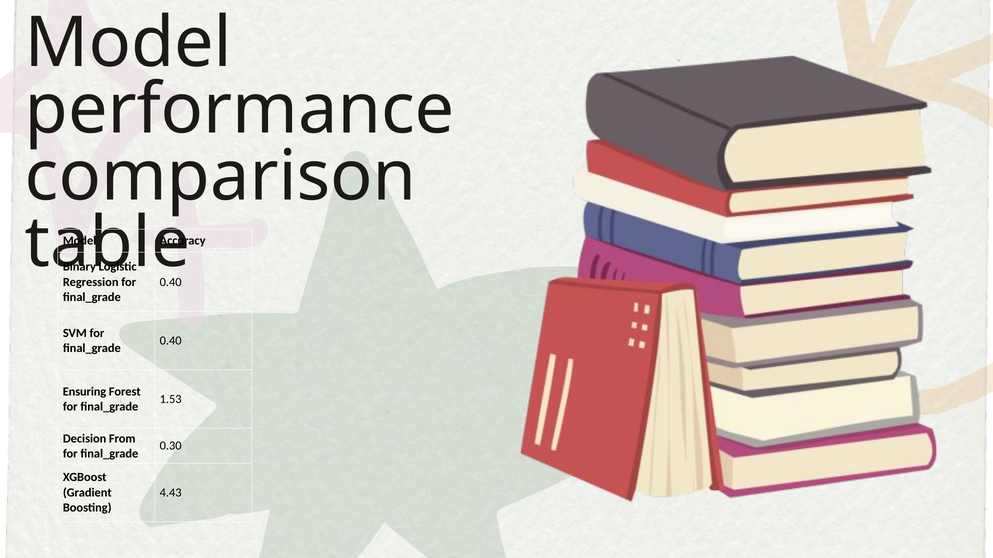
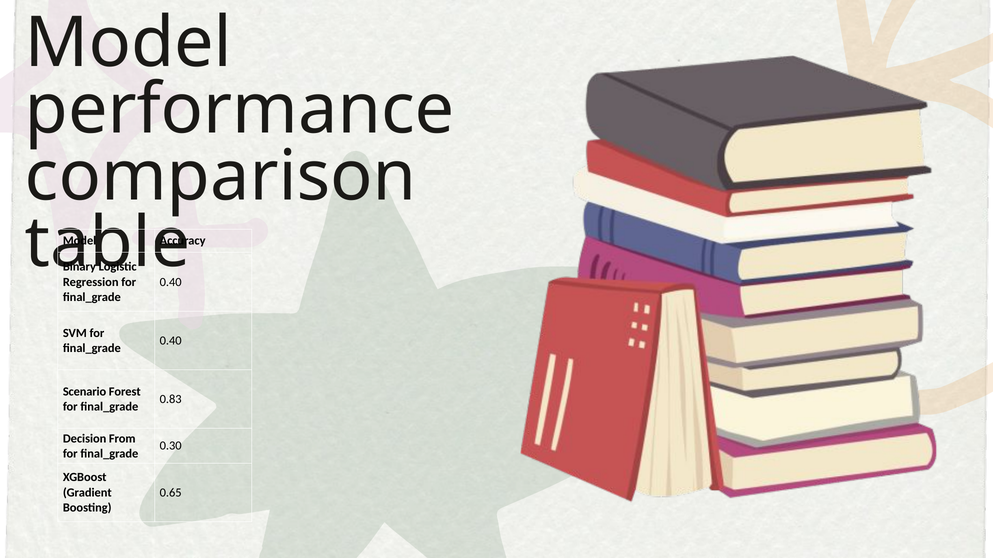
Ensuring: Ensuring -> Scenario
1.53: 1.53 -> 0.83
4.43: 4.43 -> 0.65
